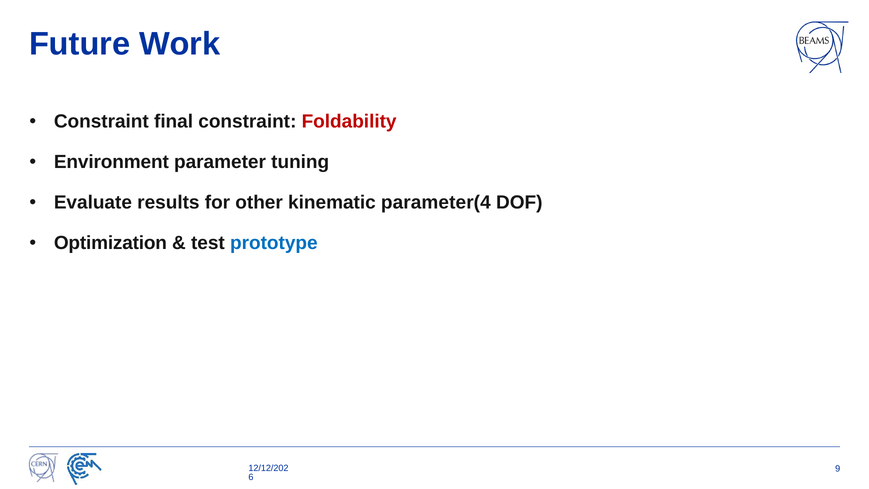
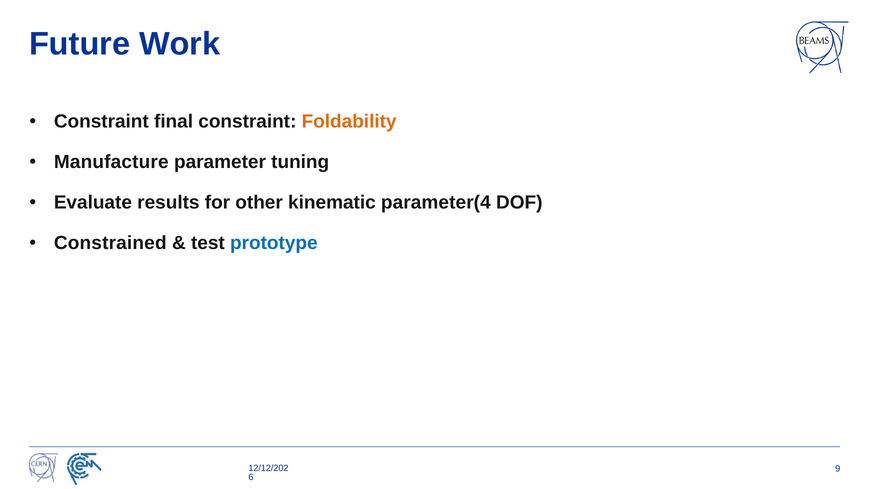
Foldability colour: red -> orange
Environment: Environment -> Manufacture
Optimization: Optimization -> Constrained
